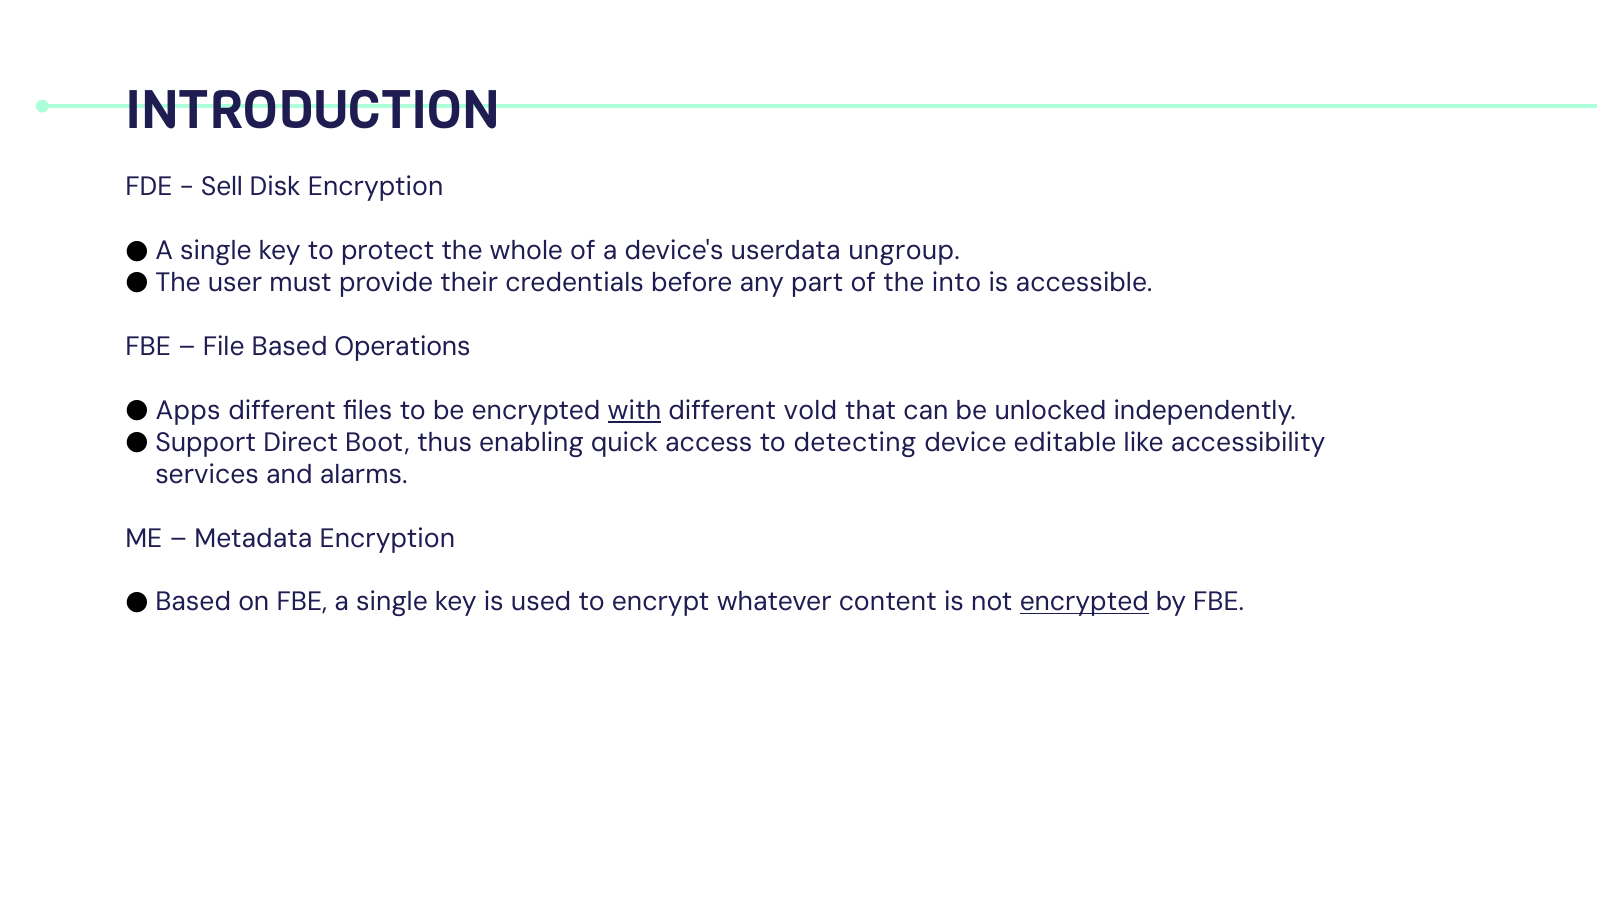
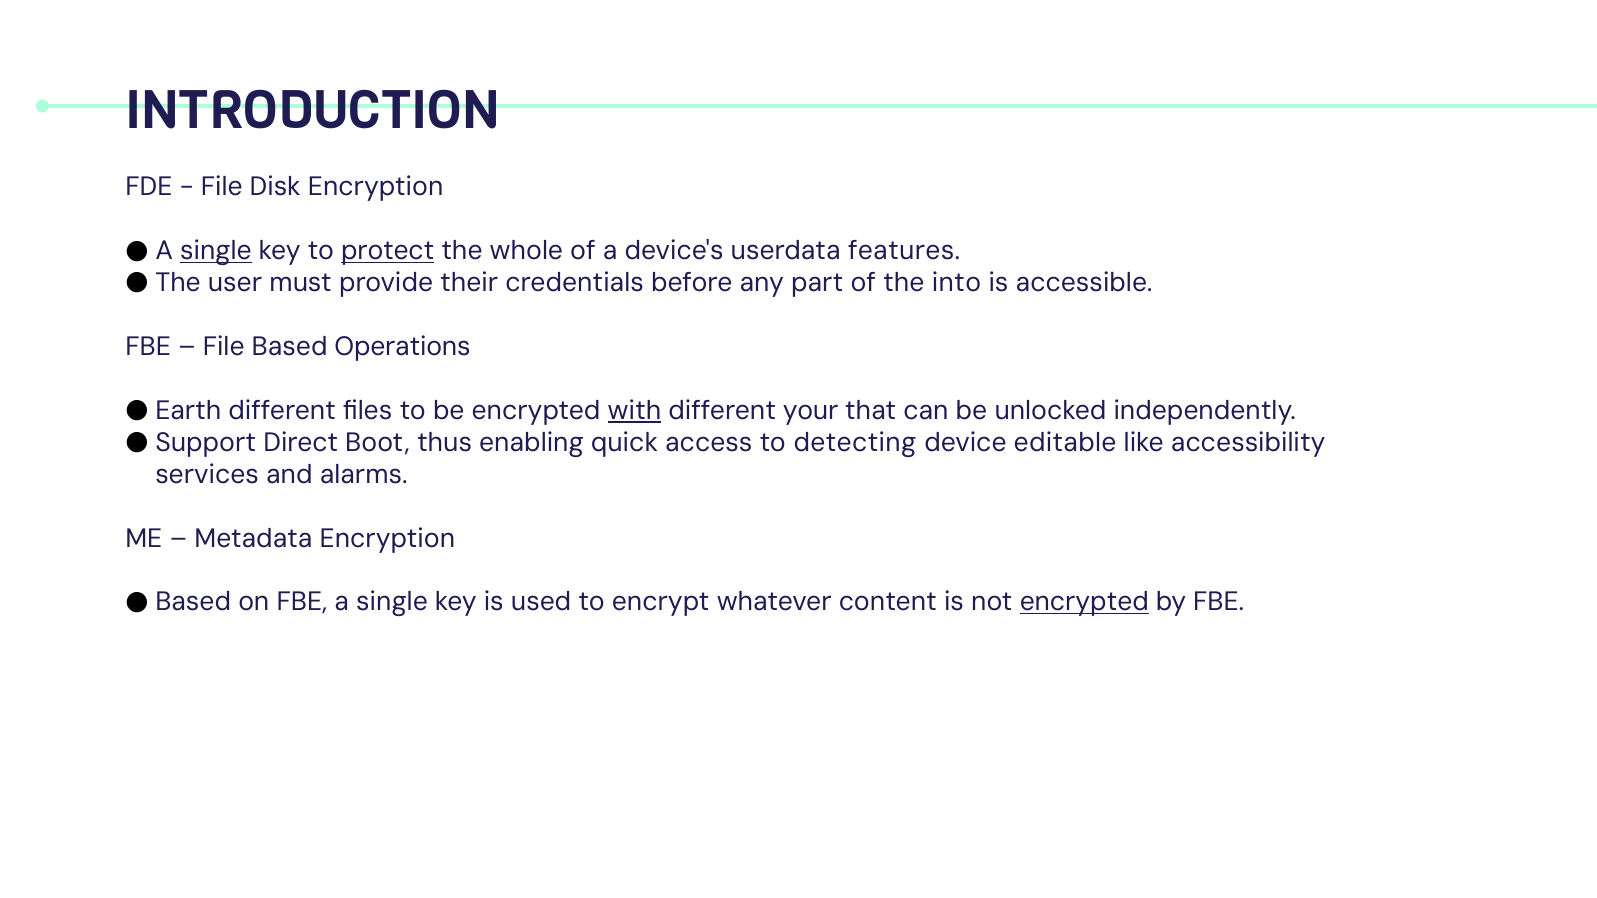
Sell at (222, 187): Sell -> File
single at (216, 251) underline: none -> present
protect underline: none -> present
ungroup: ungroup -> features
Apps: Apps -> Earth
vold: vold -> your
